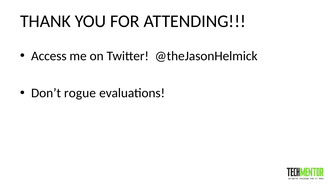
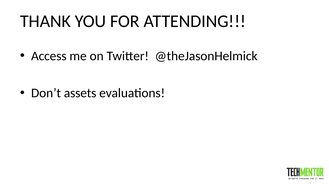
rogue: rogue -> assets
